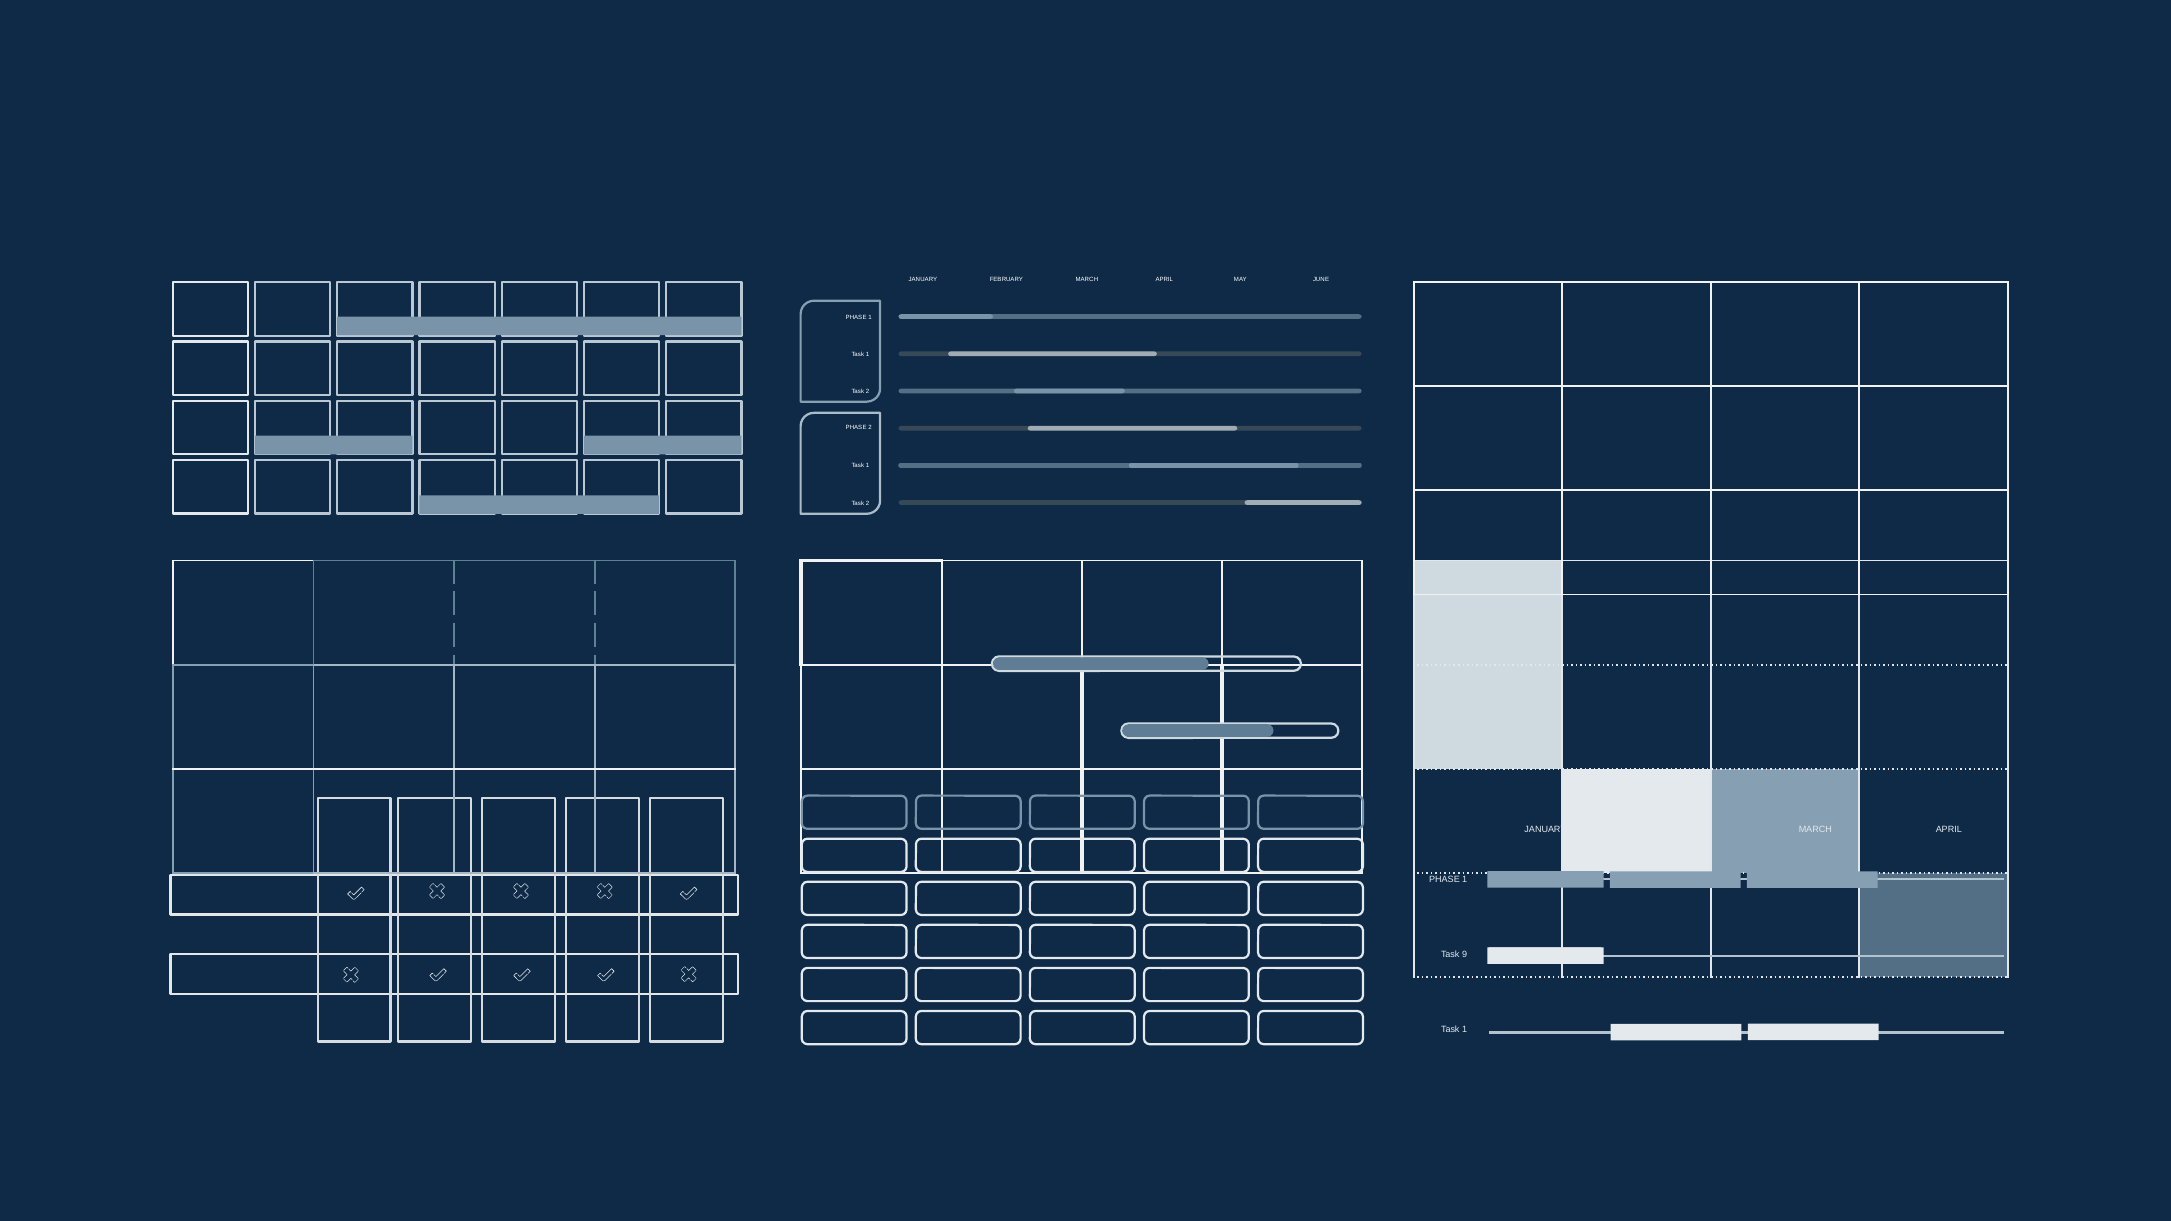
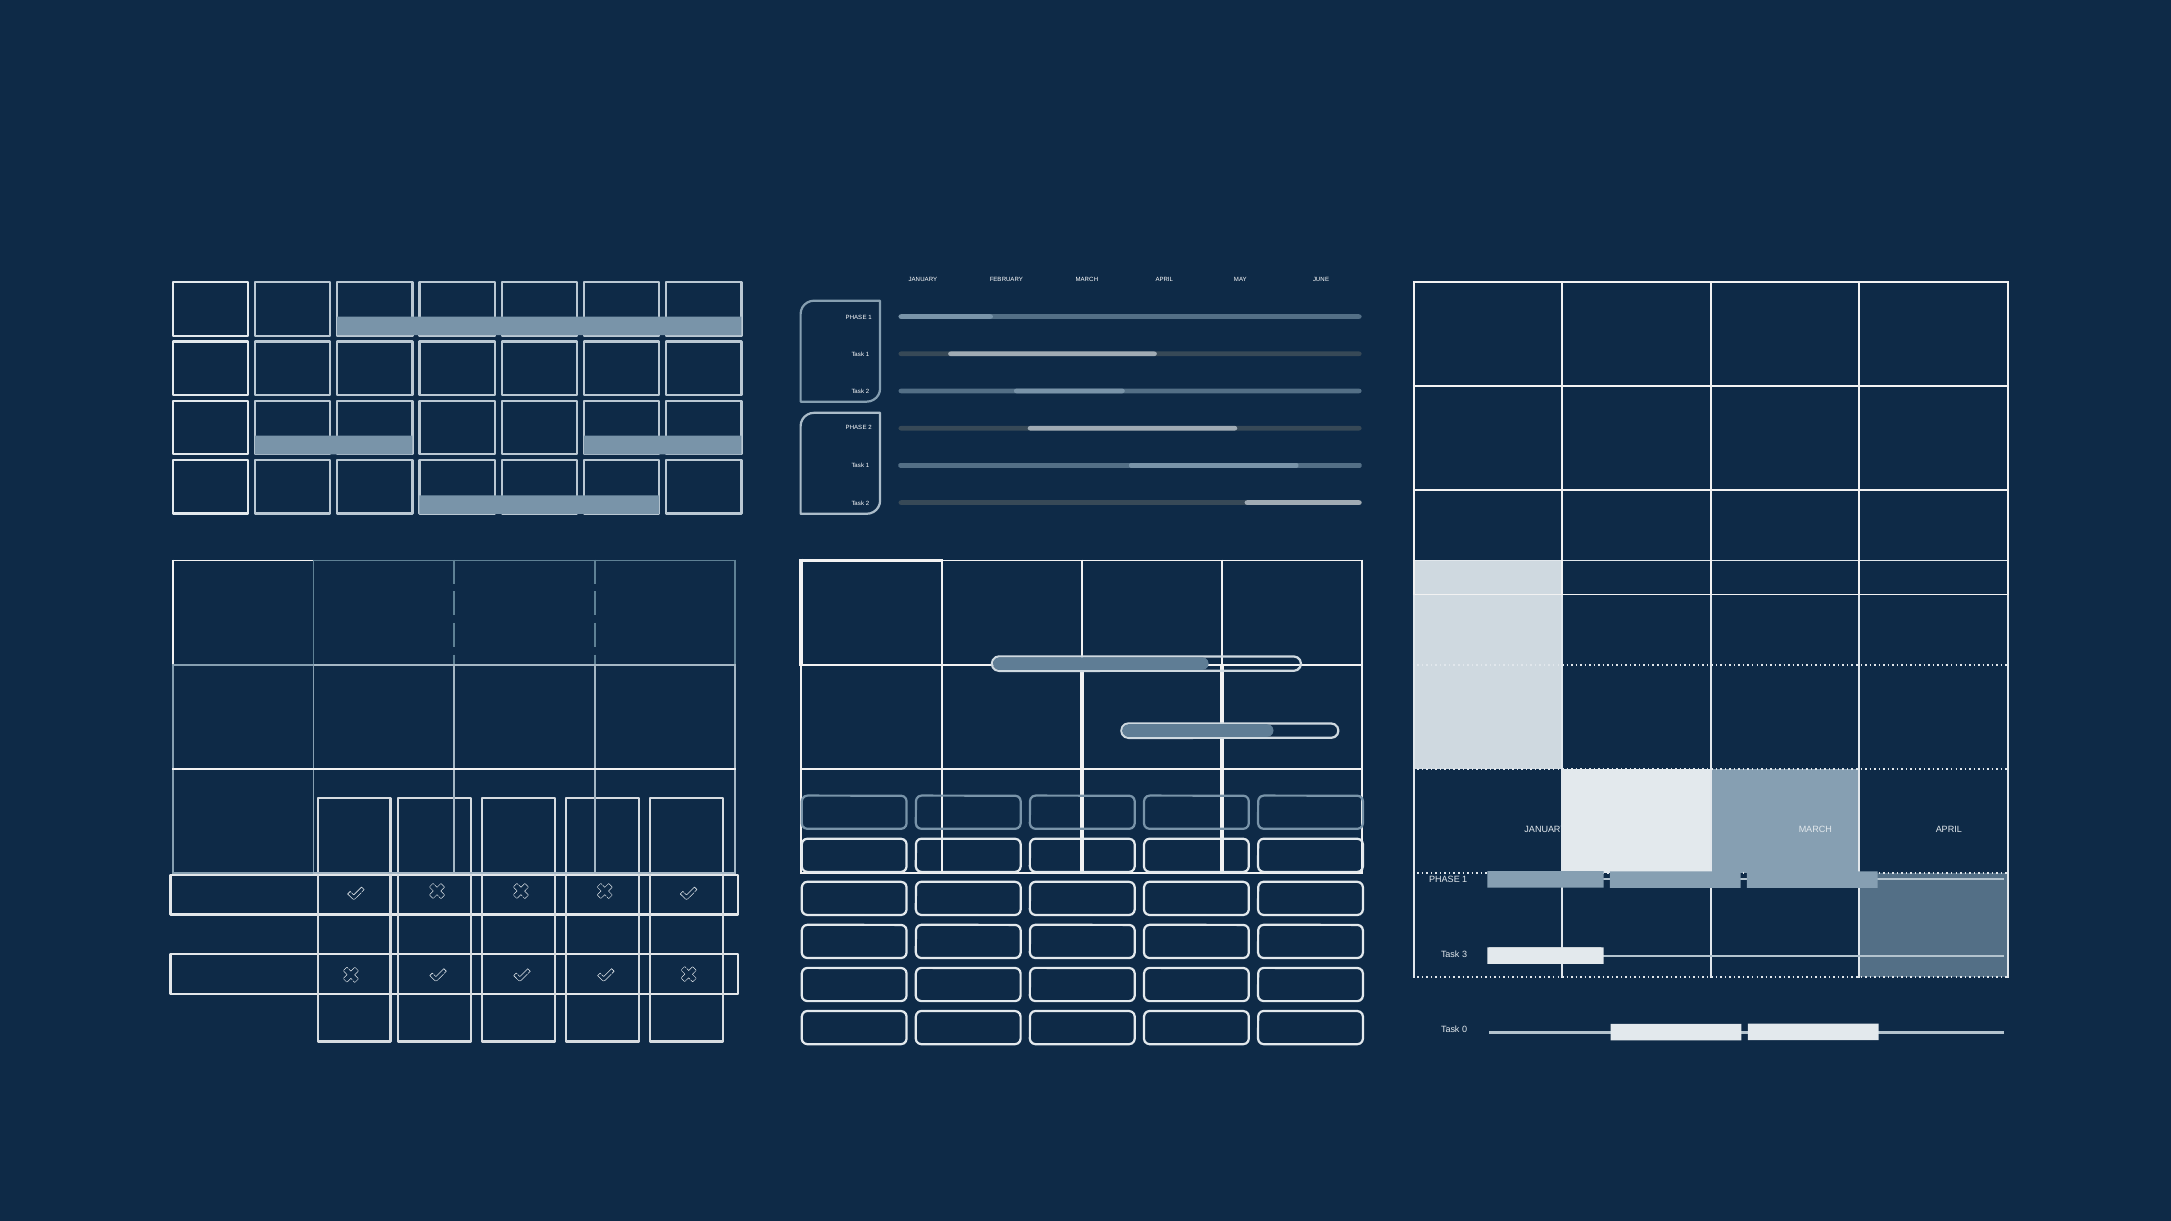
9: 9 -> 3
1 at (1465, 1030): 1 -> 0
